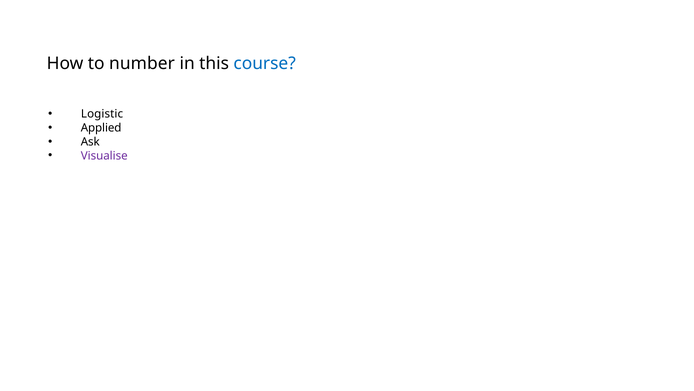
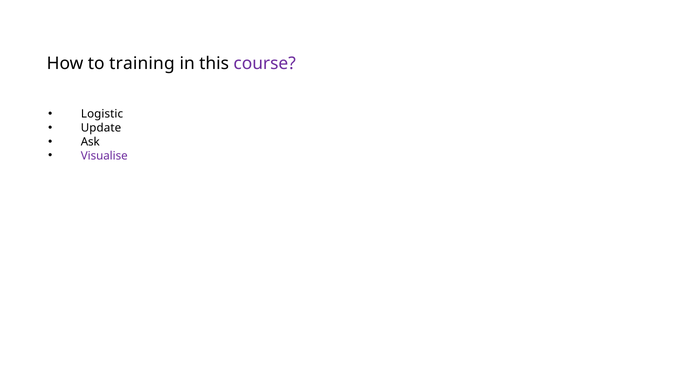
number: number -> training
course colour: blue -> purple
Applied: Applied -> Update
